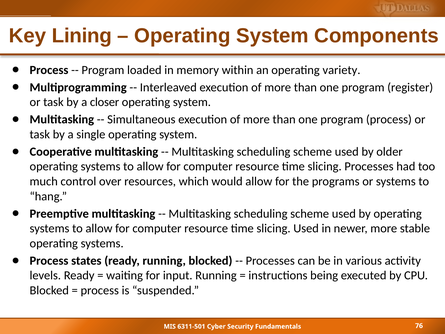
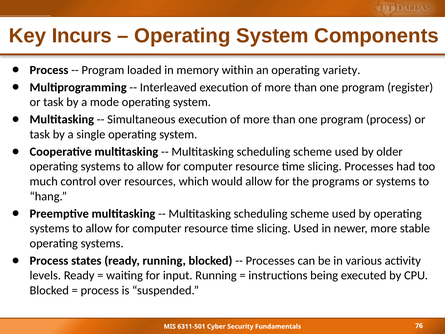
Lining: Lining -> Incurs
closer: closer -> mode
